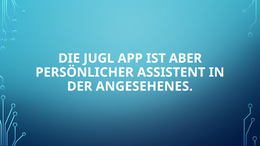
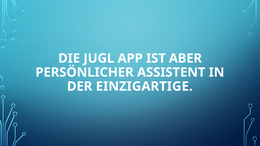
ANGESEHENES: ANGESEHENES -> EINZIGARTIGE
